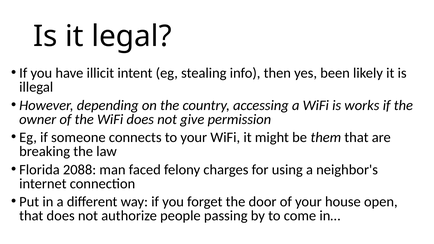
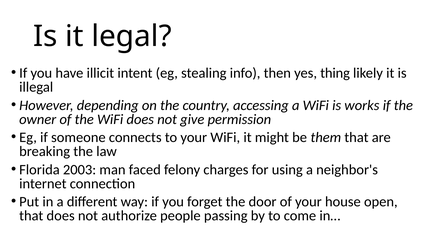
been: been -> thing
2088: 2088 -> 2003
